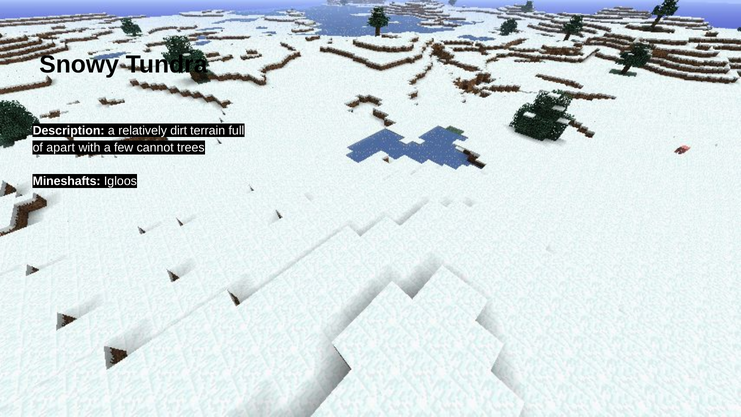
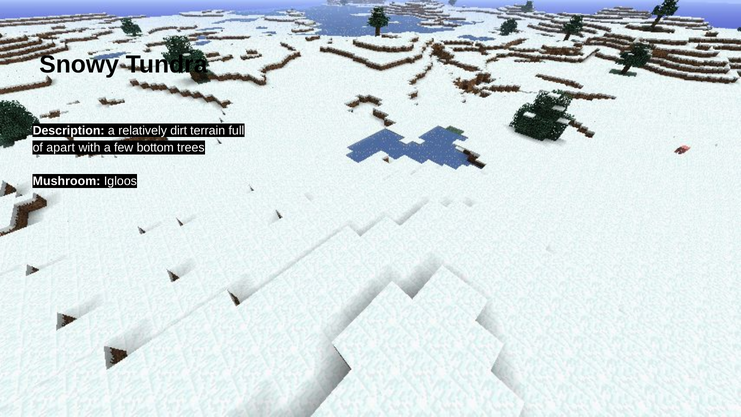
cannot: cannot -> bottom
Mineshafts: Mineshafts -> Mushroom
